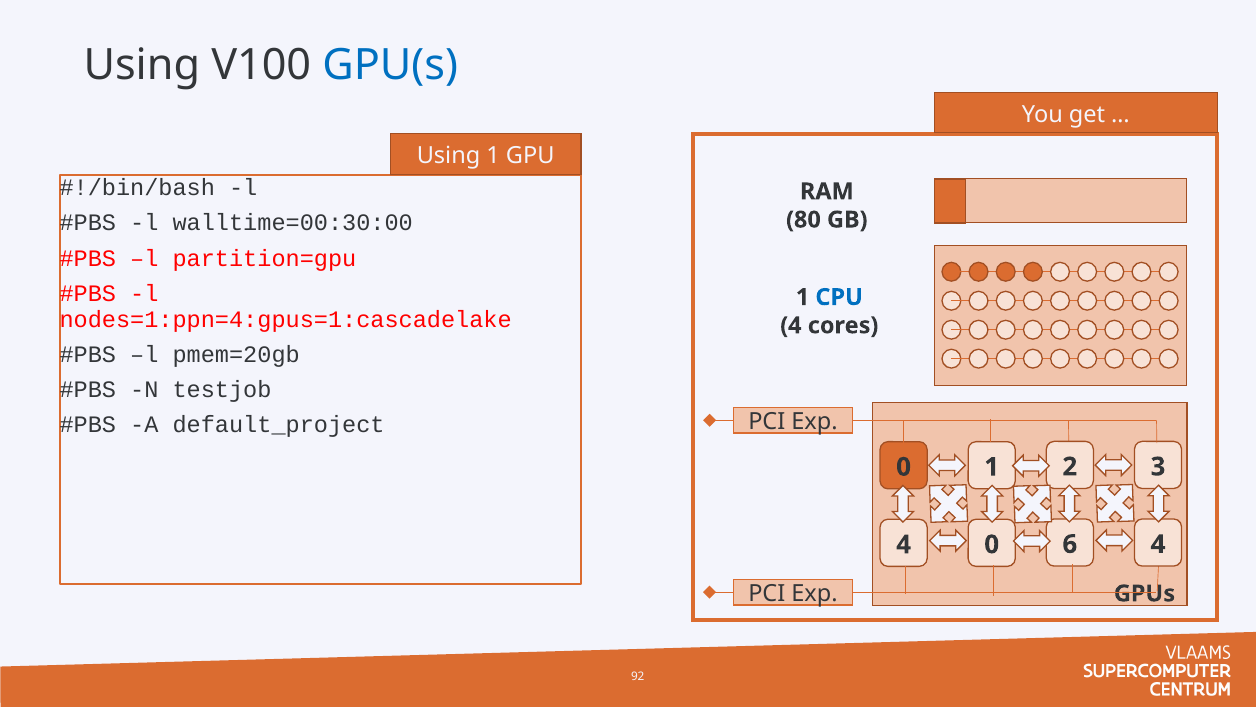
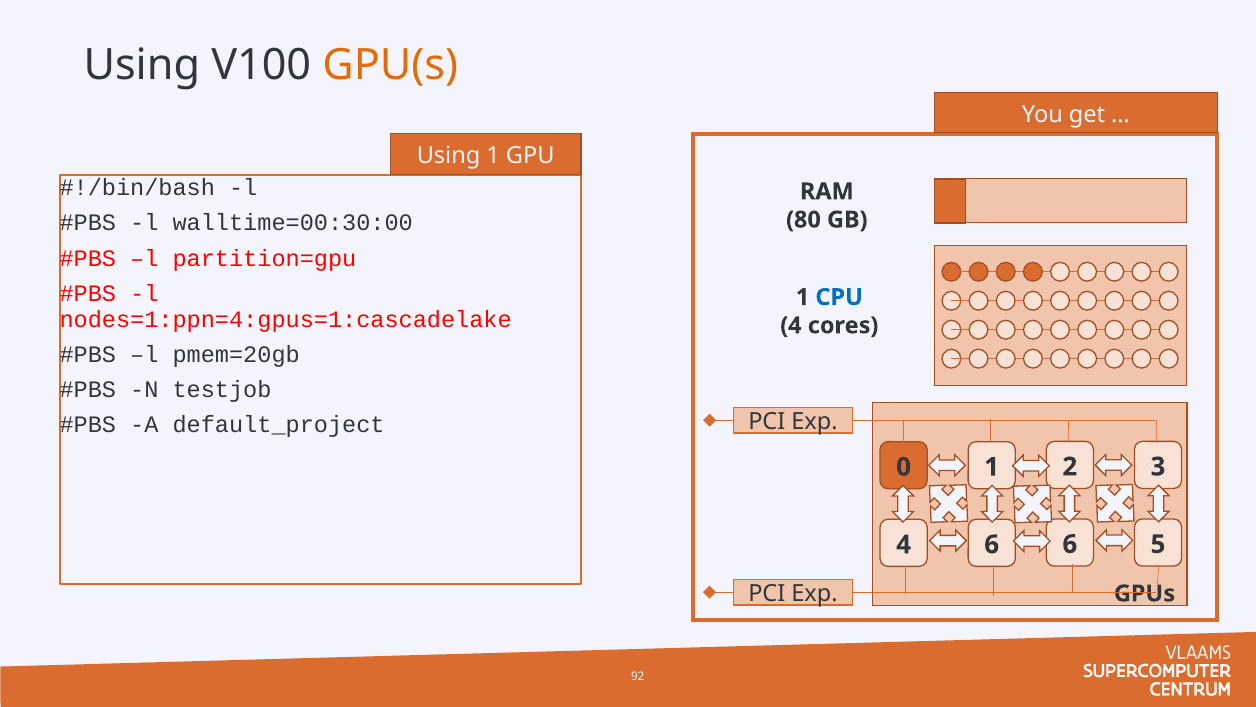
GPU(s colour: blue -> orange
6 4: 4 -> 5
4 0: 0 -> 6
